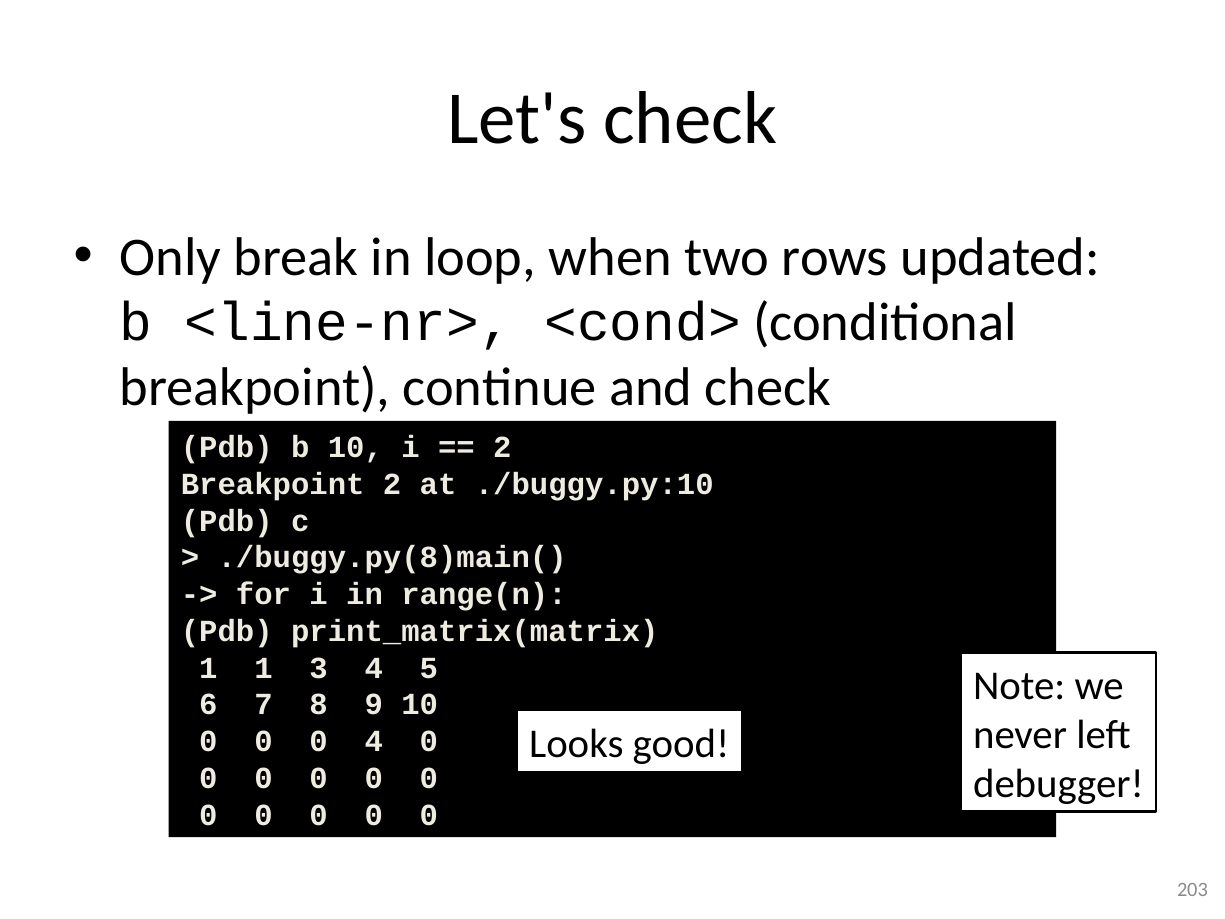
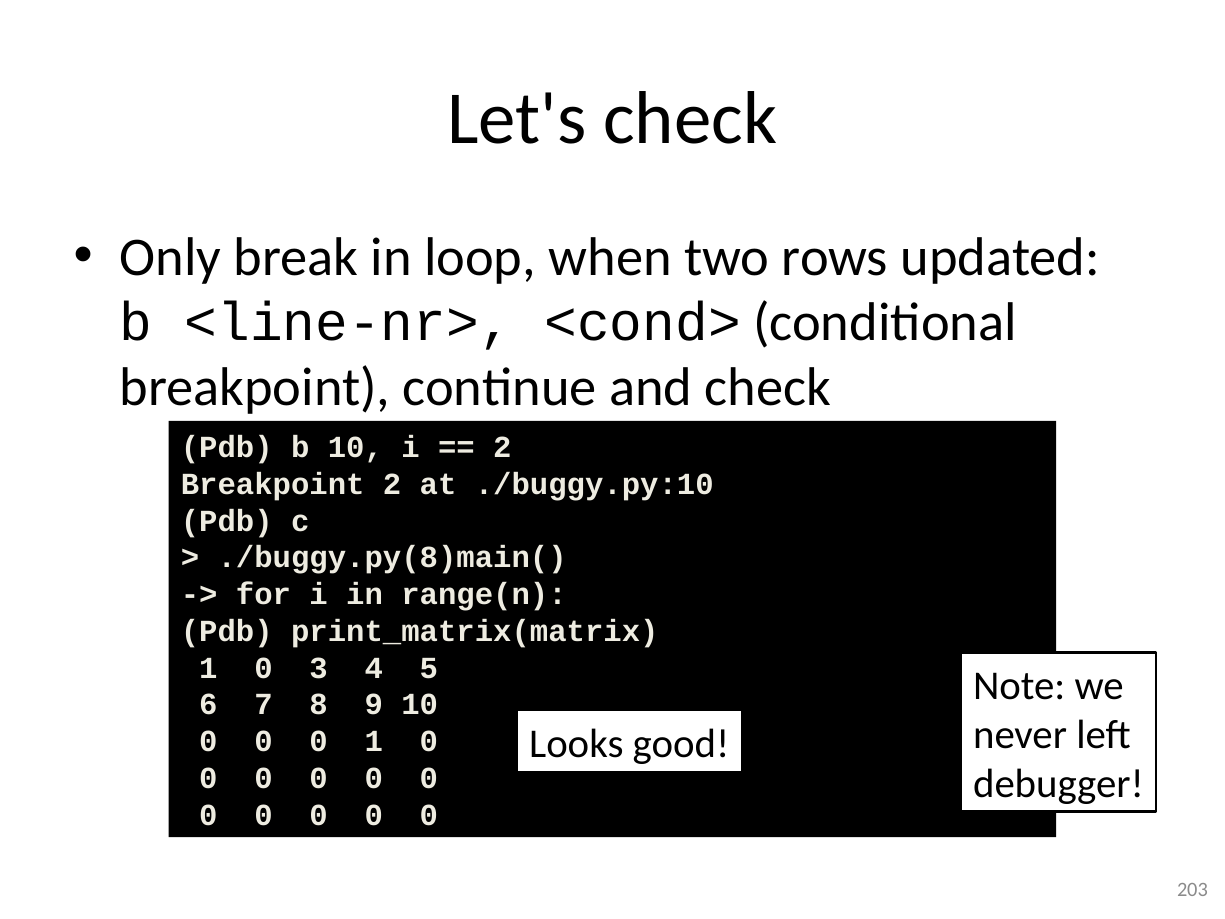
1 at (263, 668): 1 -> 0
0 4: 4 -> 1
